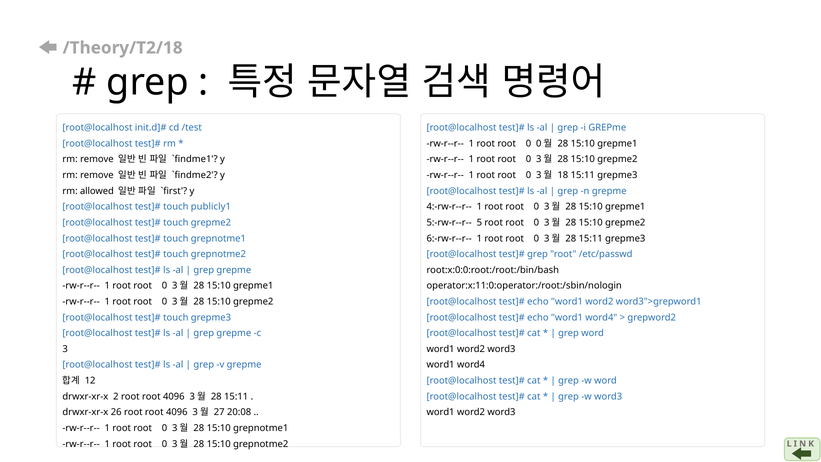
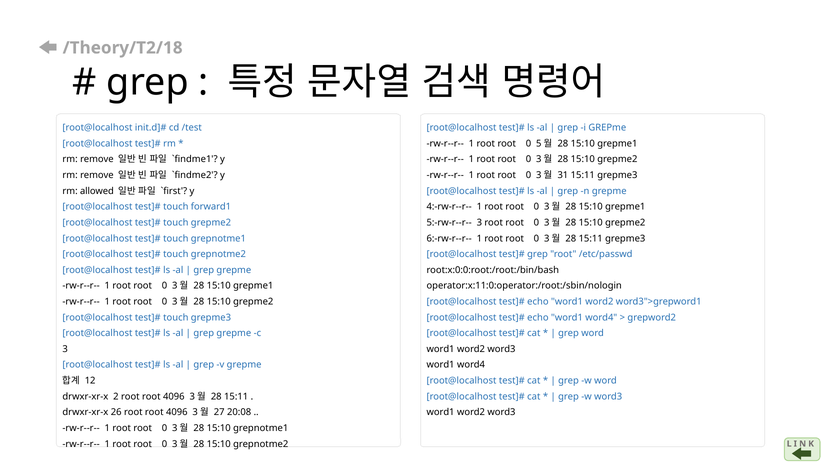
0 0: 0 -> 5
18: 18 -> 31
publicly1: publicly1 -> forward1
5:-rw-r--r-- 5: 5 -> 3
